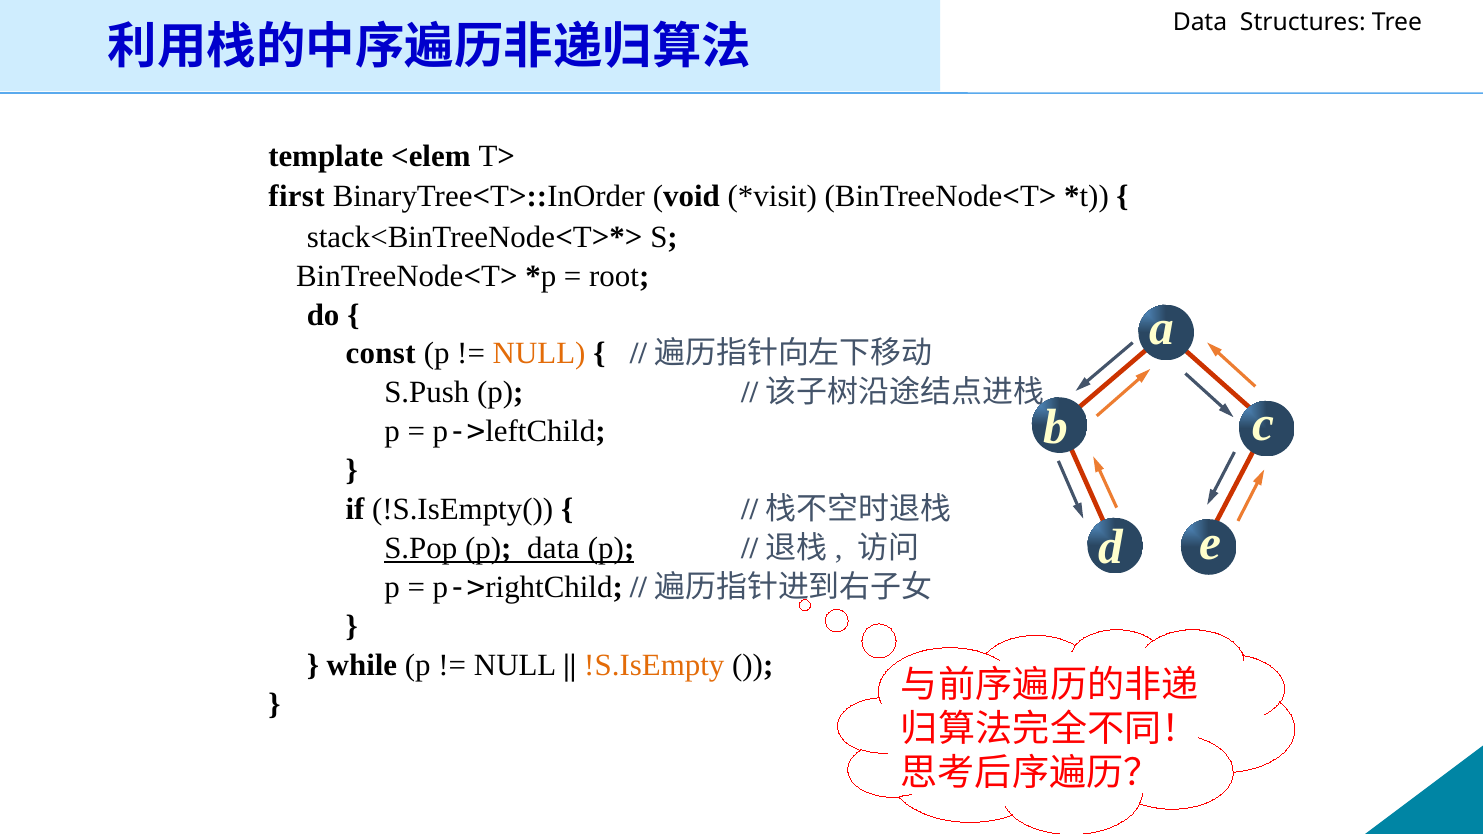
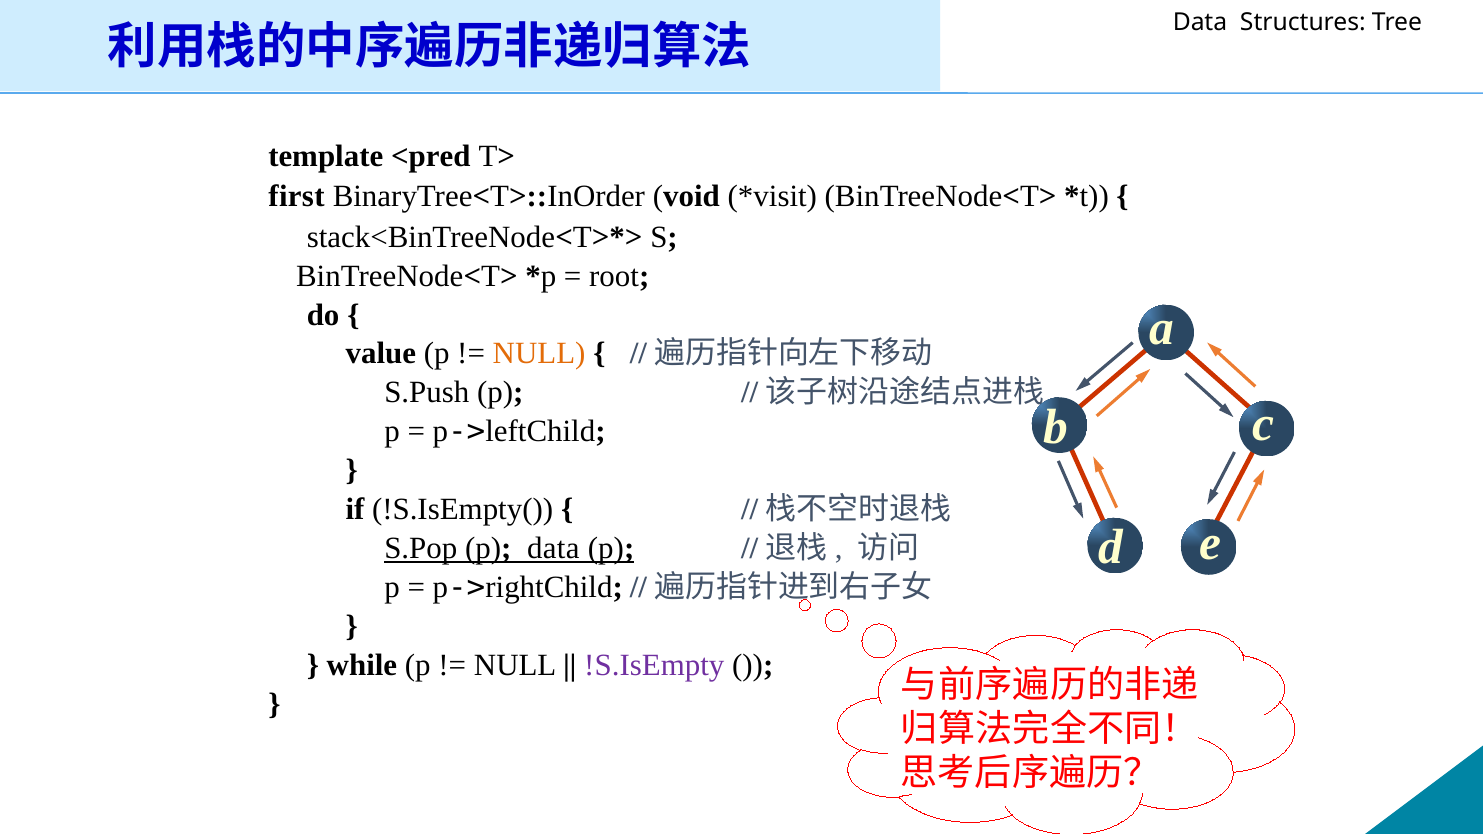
<elem: <elem -> <pred
const: const -> value
!S.IsEmpty colour: orange -> purple
